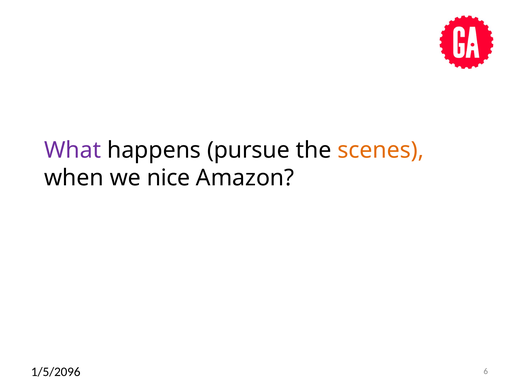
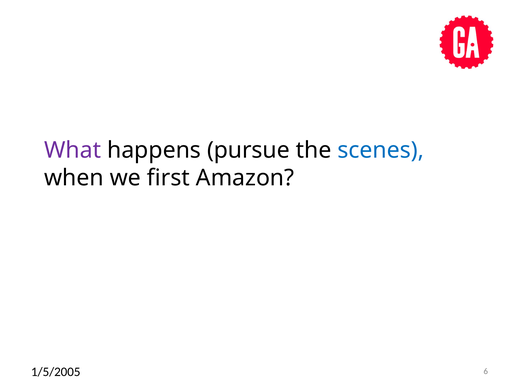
scenes colour: orange -> blue
nice: nice -> first
1/5/2096: 1/5/2096 -> 1/5/2005
